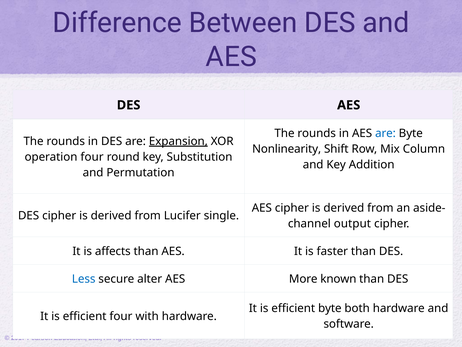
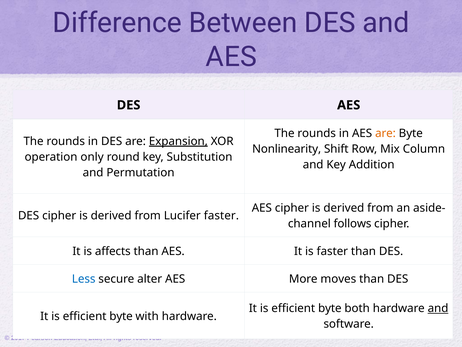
are at (385, 133) colour: blue -> orange
operation four: four -> only
Lucifer single: single -> faster
output: output -> follows
known: known -> moves
and at (438, 308) underline: none -> present
four at (121, 316): four -> byte
